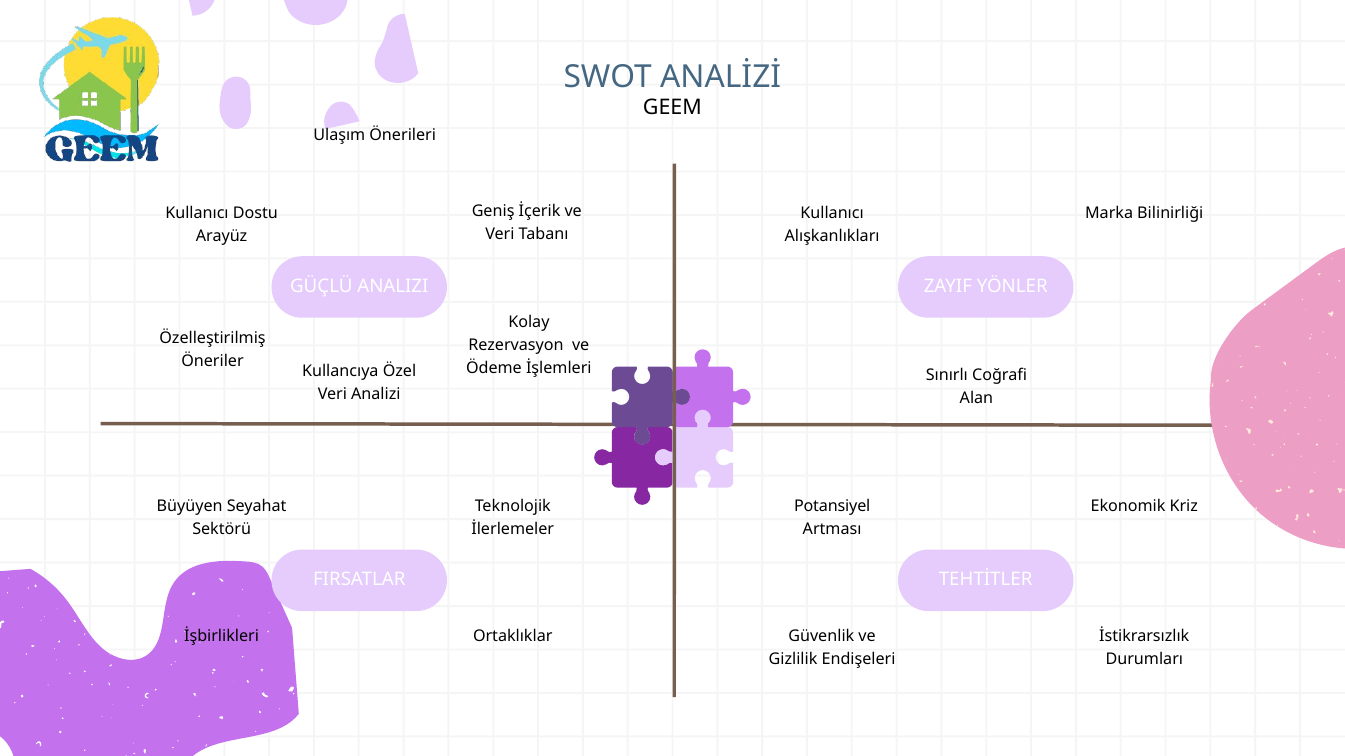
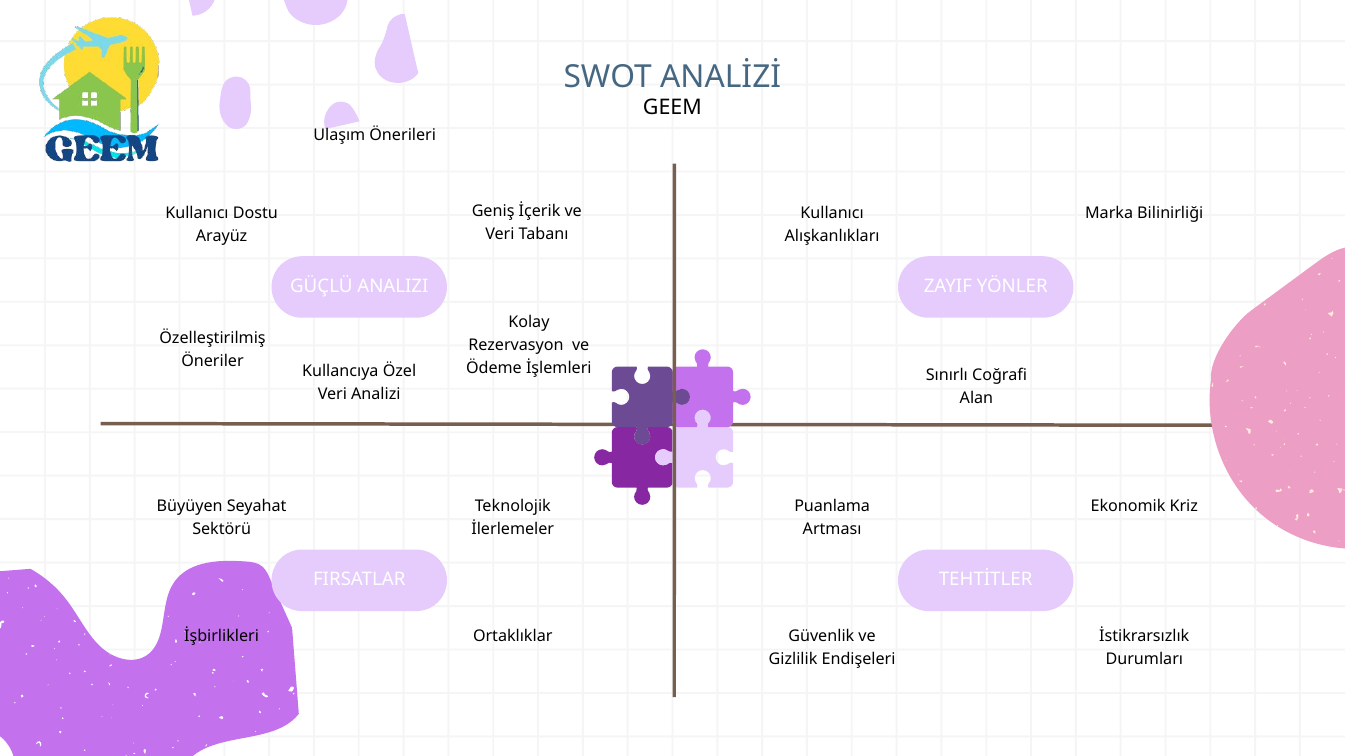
Potansiyel: Potansiyel -> Puanlama
